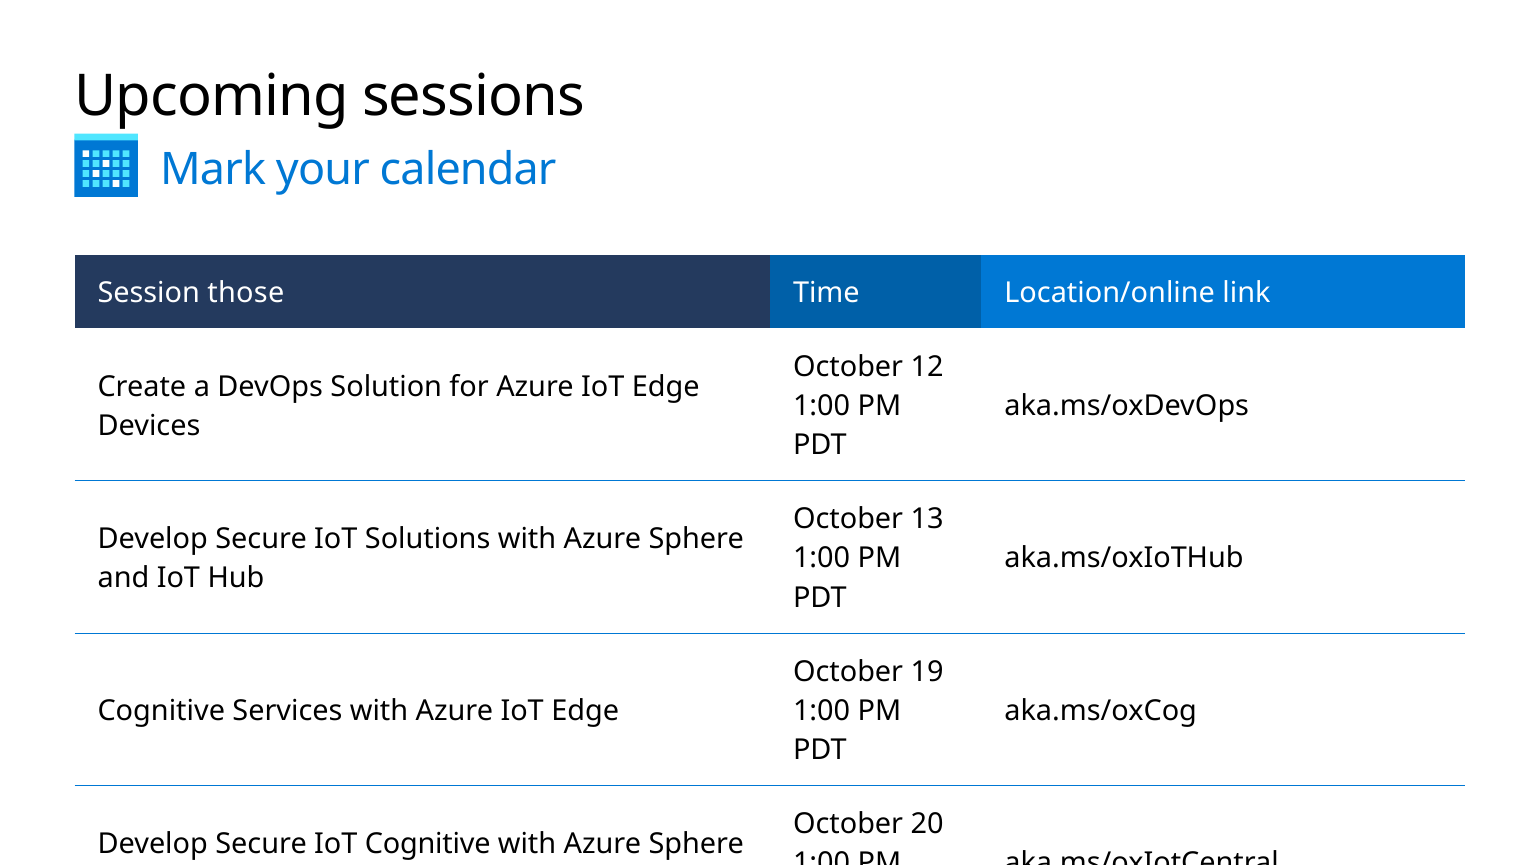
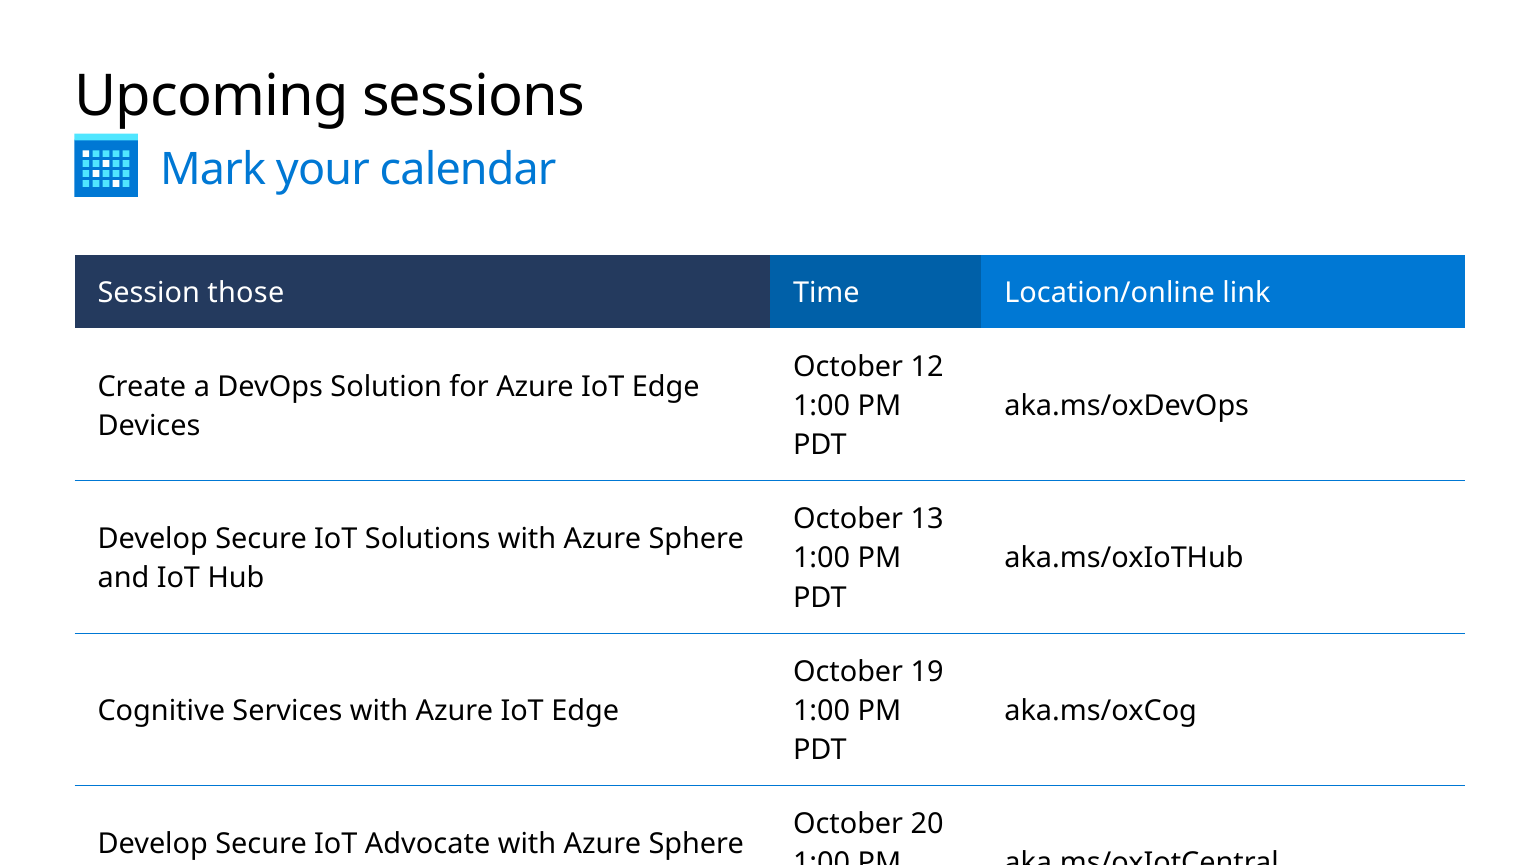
IoT Cognitive: Cognitive -> Advocate
